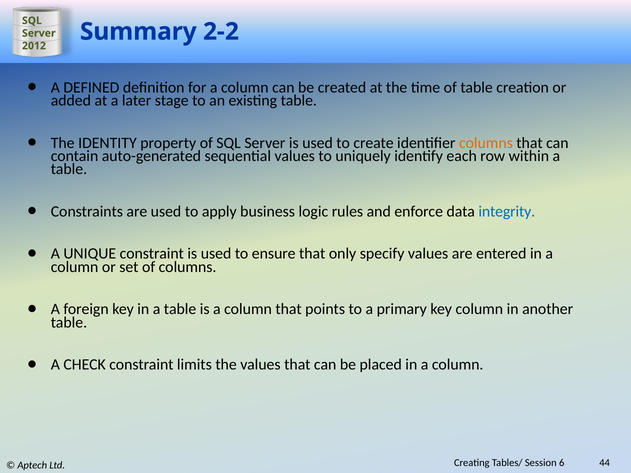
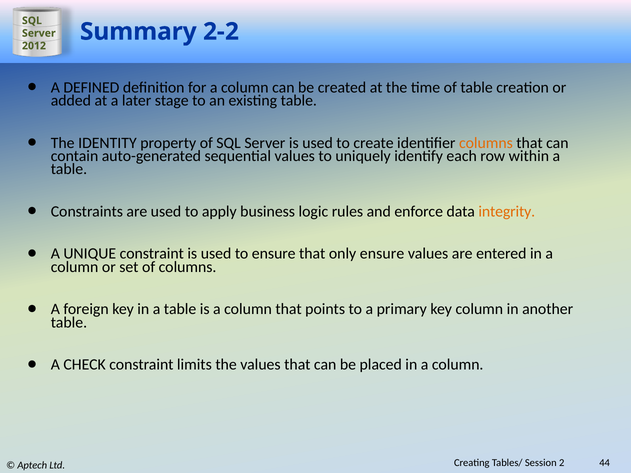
integrity colour: blue -> orange
only specify: specify -> ensure
6: 6 -> 2
